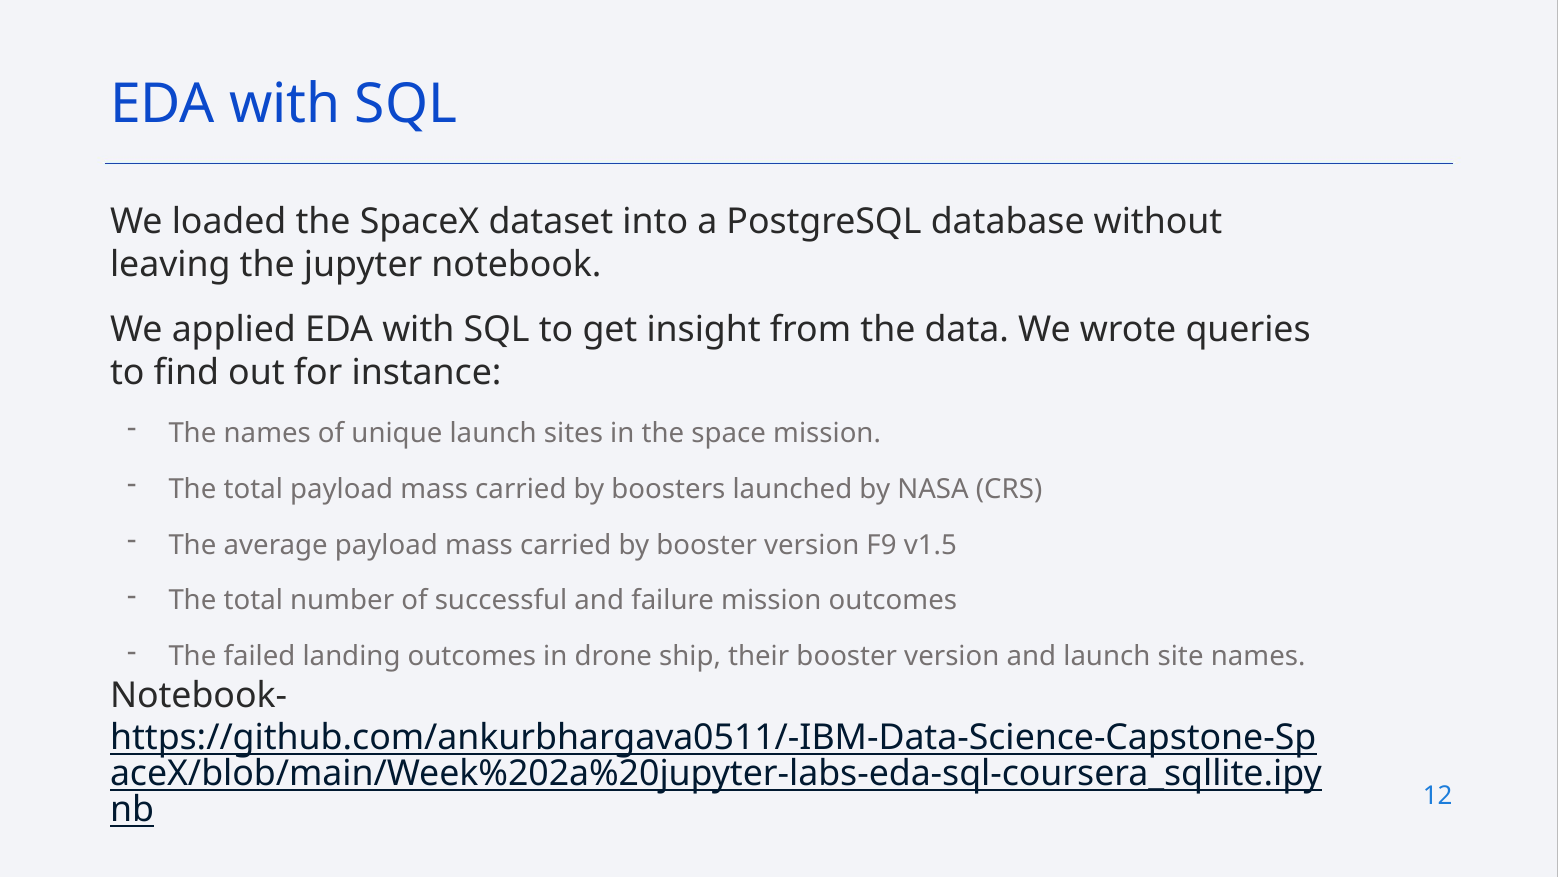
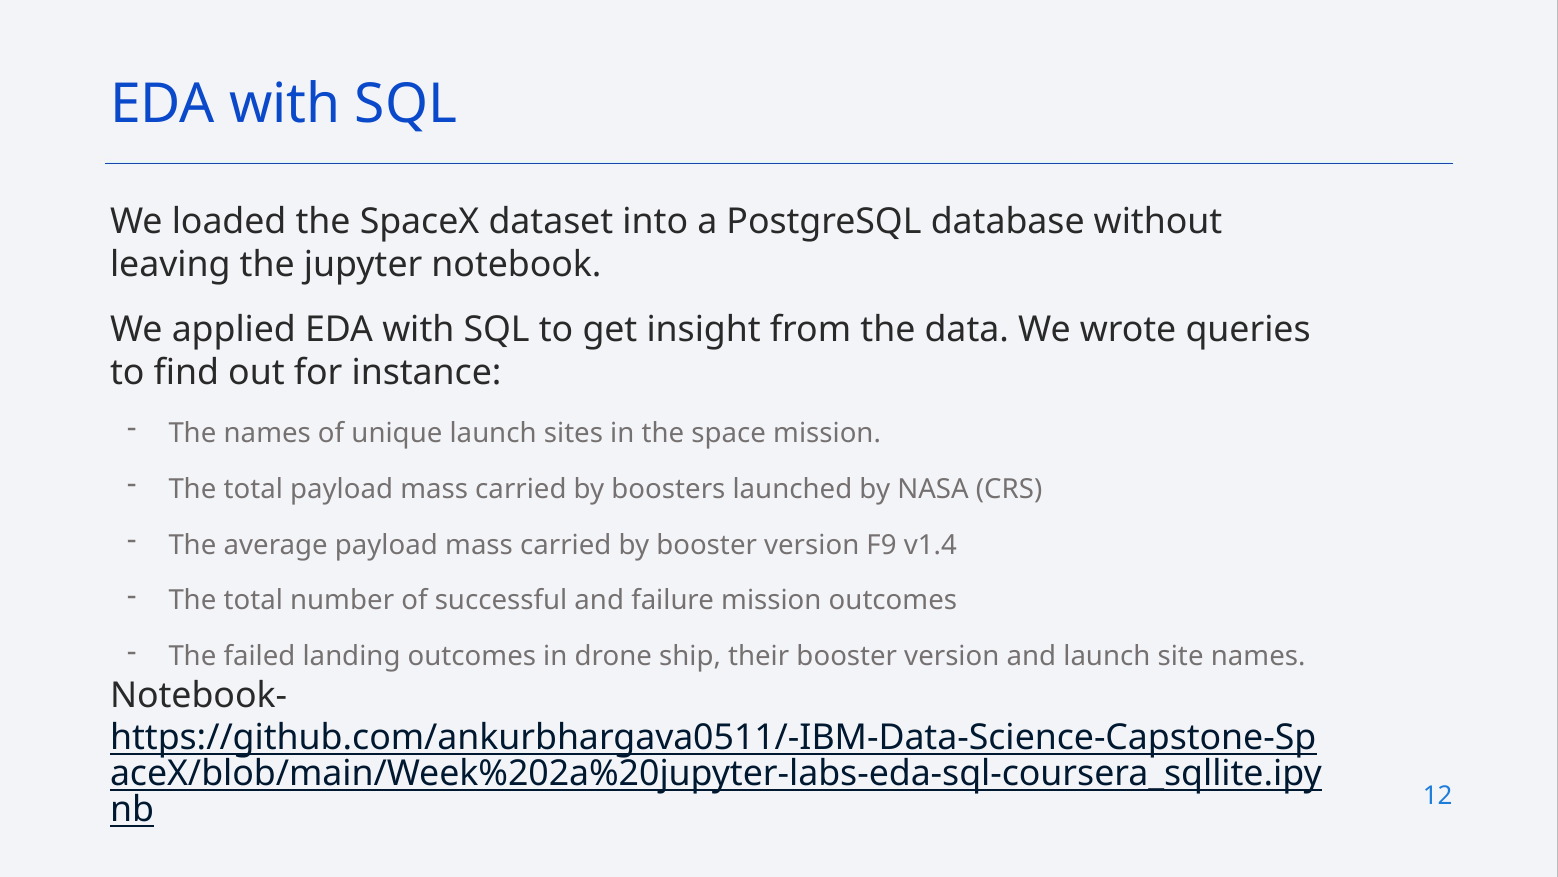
v1.5: v1.5 -> v1.4
